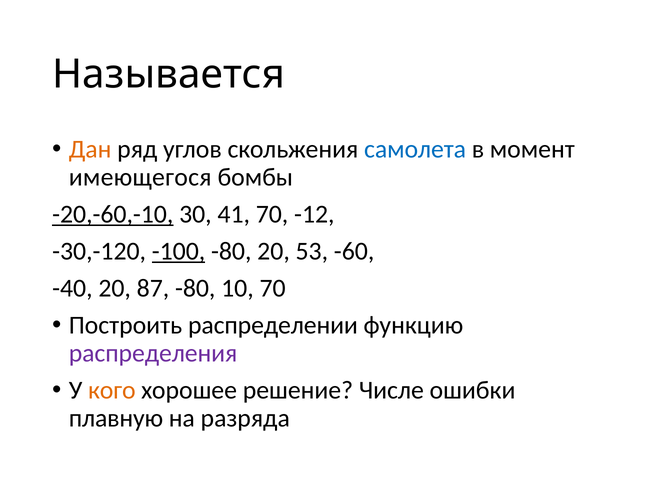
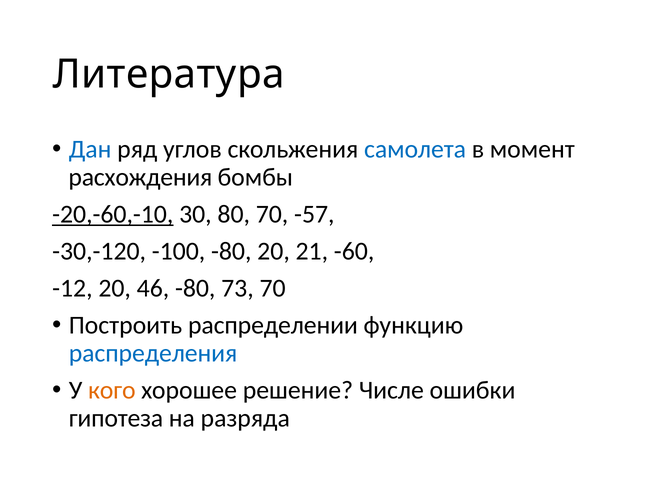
Называется: Называется -> Литература
Дан colour: orange -> blue
имеющегося: имеющегося -> расхождения
41: 41 -> 80
-12: -12 -> -57
-100 underline: present -> none
53: 53 -> 21
-40: -40 -> -12
87: 87 -> 46
10: 10 -> 73
распределения colour: purple -> blue
плавную: плавную -> гипотеза
